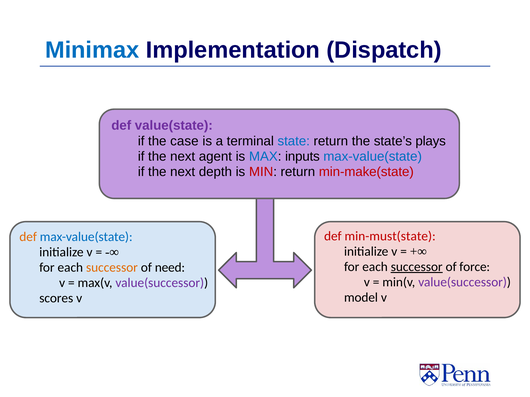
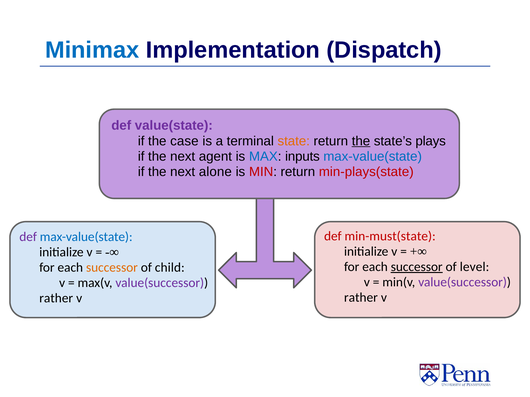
state colour: blue -> orange
the at (361, 141) underline: none -> present
depth: depth -> alone
min-make(state: min-make(state -> min-plays(state
def at (28, 237) colour: orange -> purple
force: force -> level
need: need -> child
model at (361, 298): model -> rather
scores at (56, 299): scores -> rather
